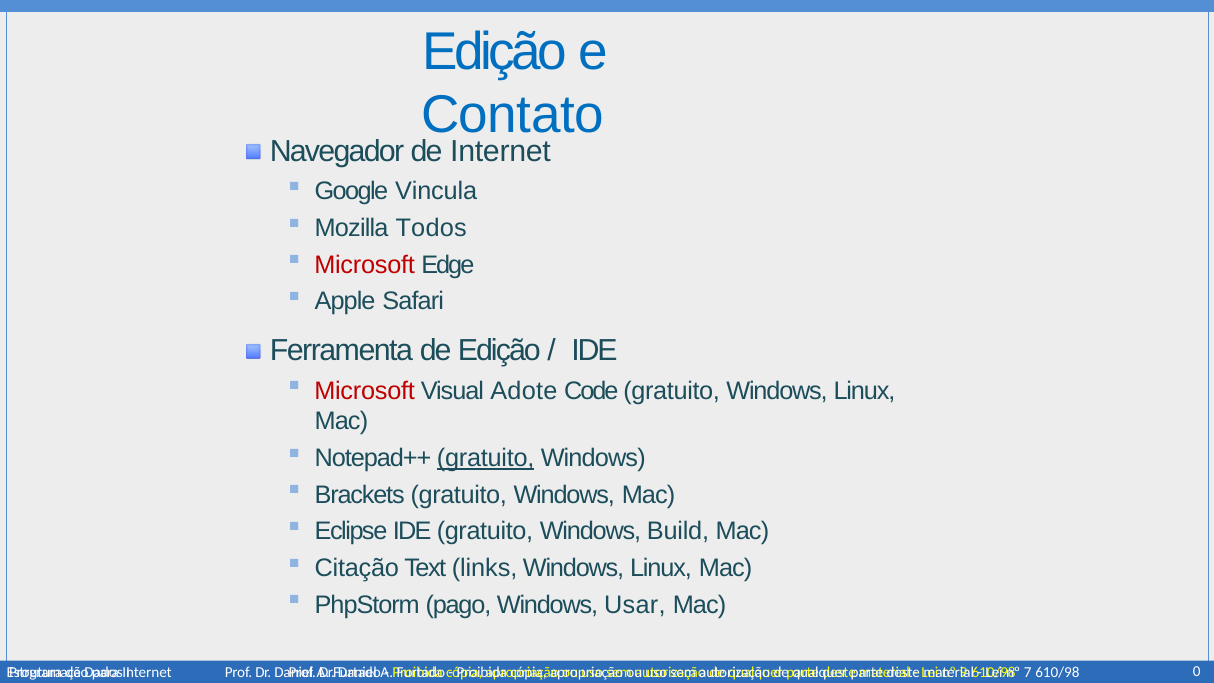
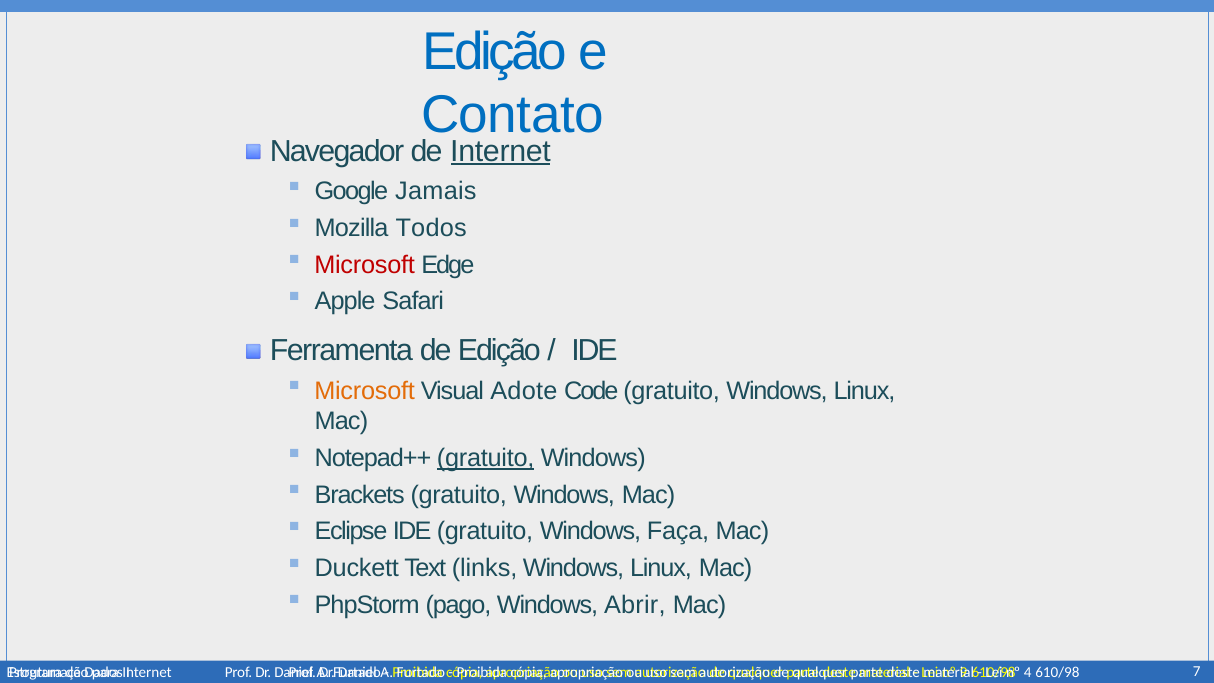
Internet at (501, 151) underline: none -> present
Vincula: Vincula -> Jamais
Microsoft at (365, 391) colour: red -> orange
Build: Build -> Faça
Citação: Citação -> Duckett
Usar: Usar -> Abrir
7: 7 -> 4
0: 0 -> 7
